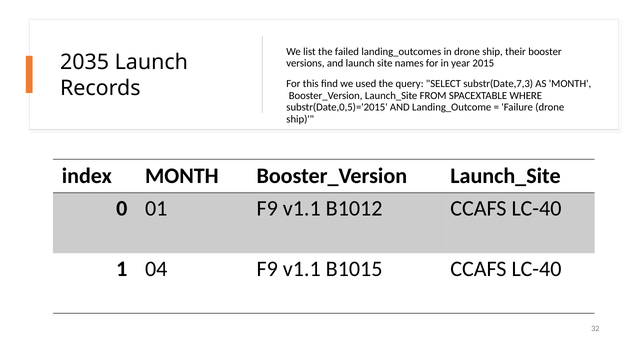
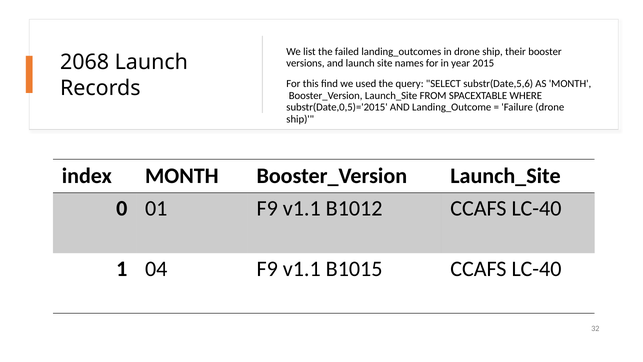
2035: 2035 -> 2068
substr(Date,7,3: substr(Date,7,3 -> substr(Date,5,6
